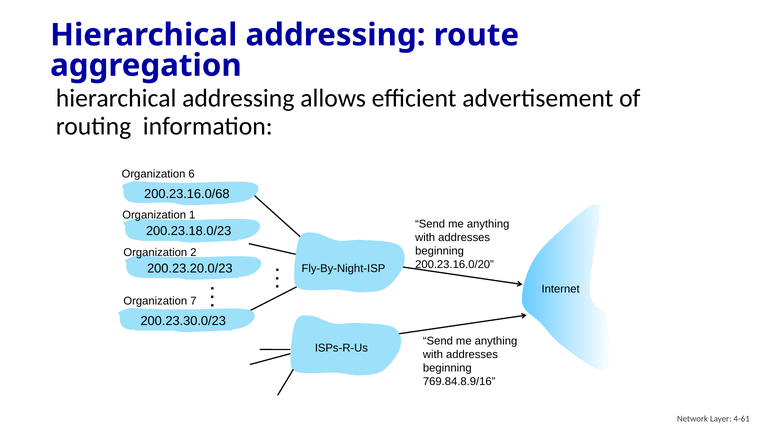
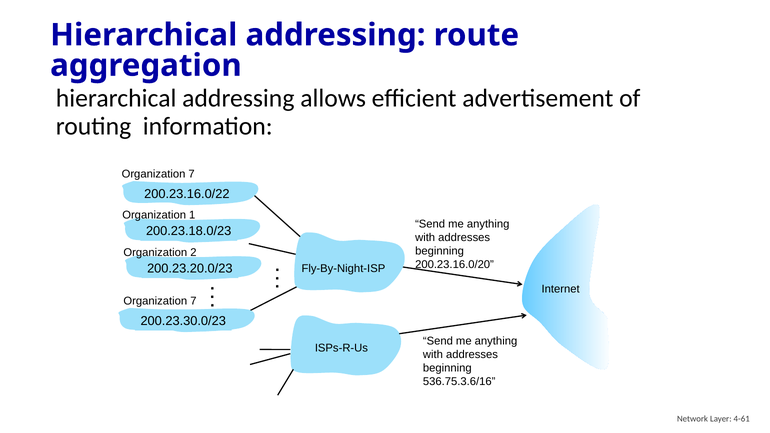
6 at (192, 174): 6 -> 7
200.23.16.0/68: 200.23.16.0/68 -> 200.23.16.0/22
769.84.8.9/16: 769.84.8.9/16 -> 536.75.3.6/16
